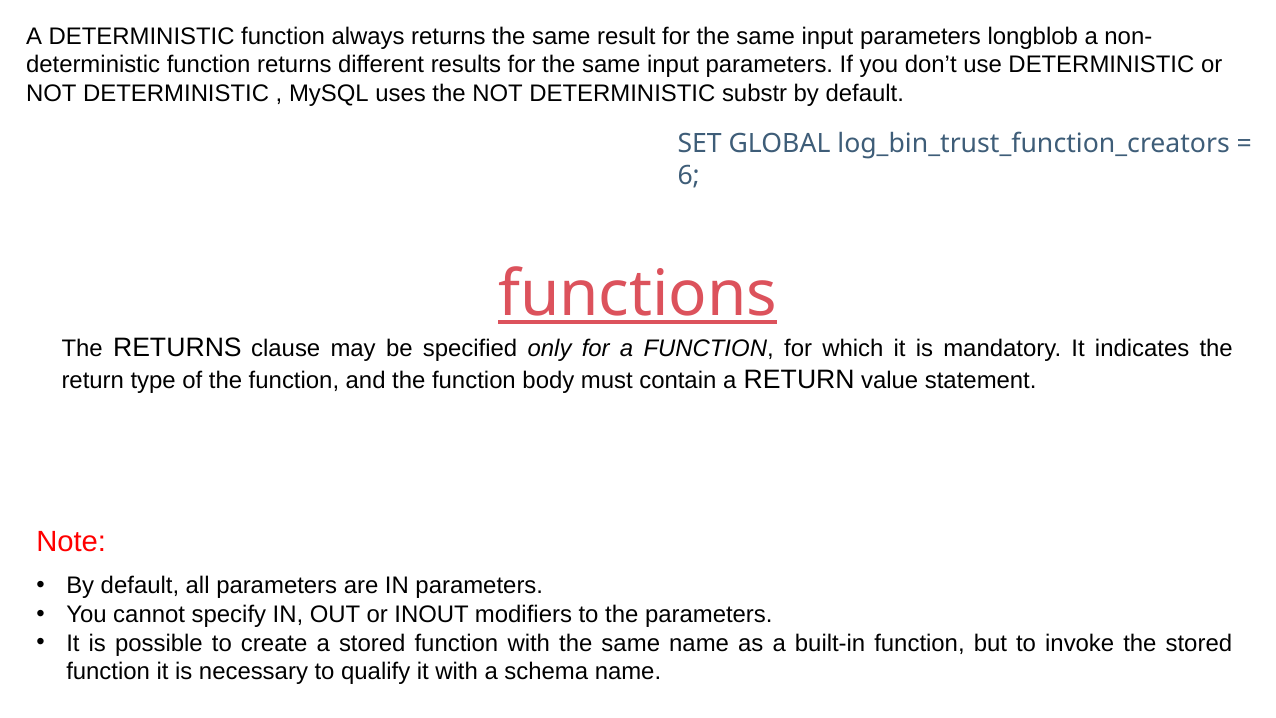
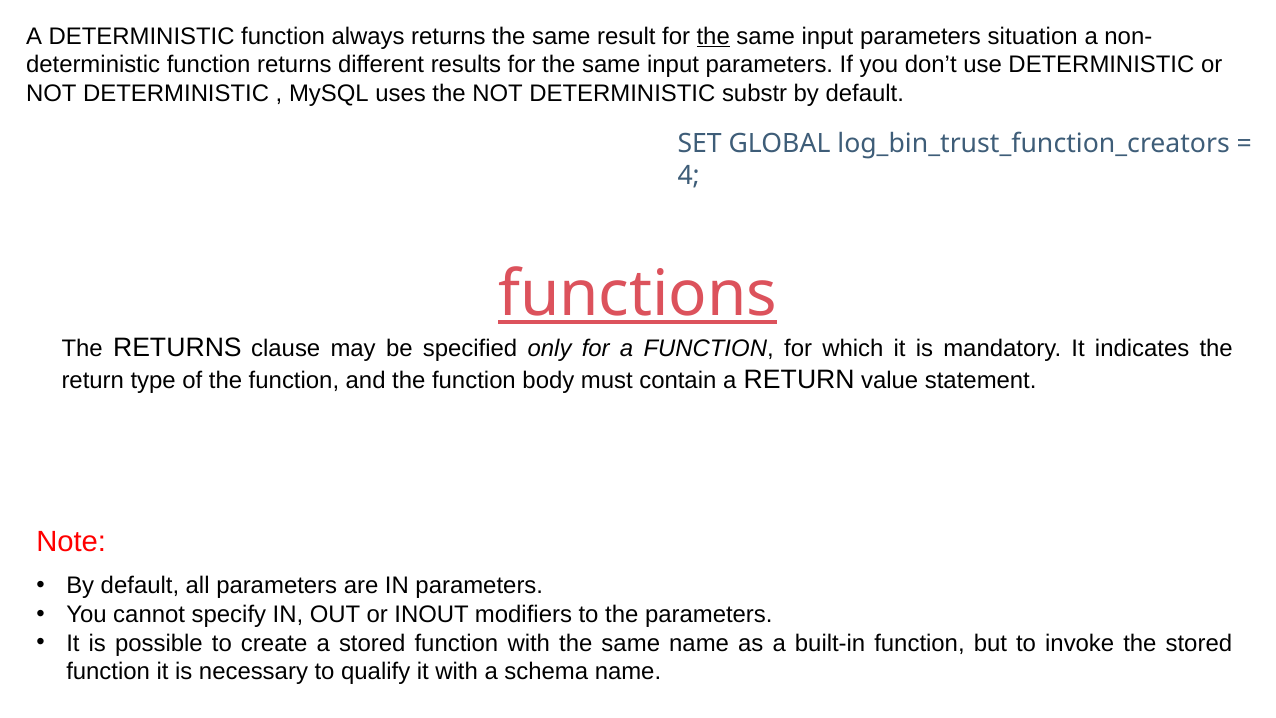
the at (713, 36) underline: none -> present
longblob: longblob -> situation
6: 6 -> 4
